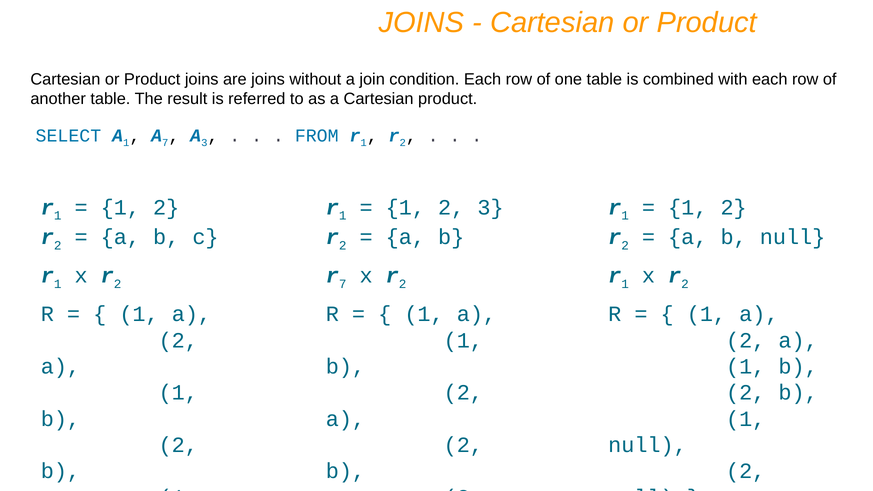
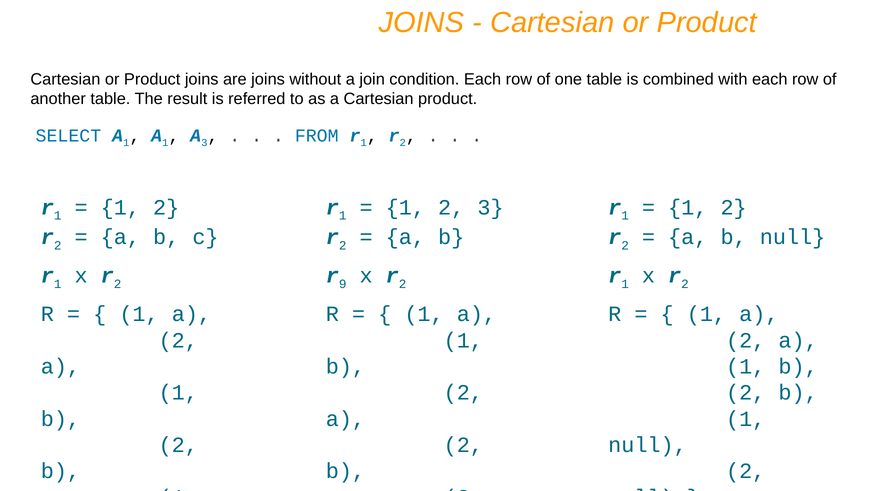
7 at (165, 143): 7 -> 1
r 7: 7 -> 9
